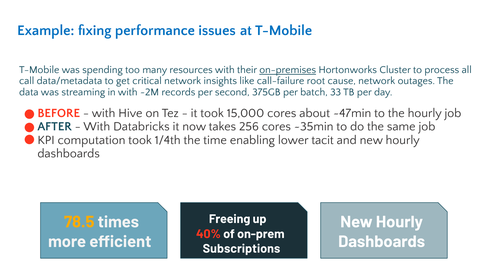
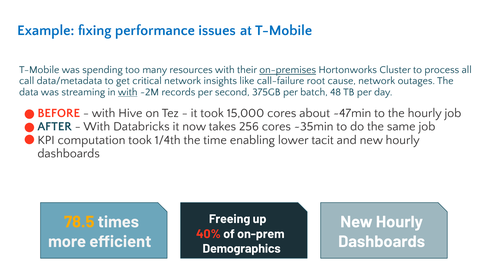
with at (128, 92) underline: none -> present
33: 33 -> 48
Subscriptions: Subscriptions -> Demographics
